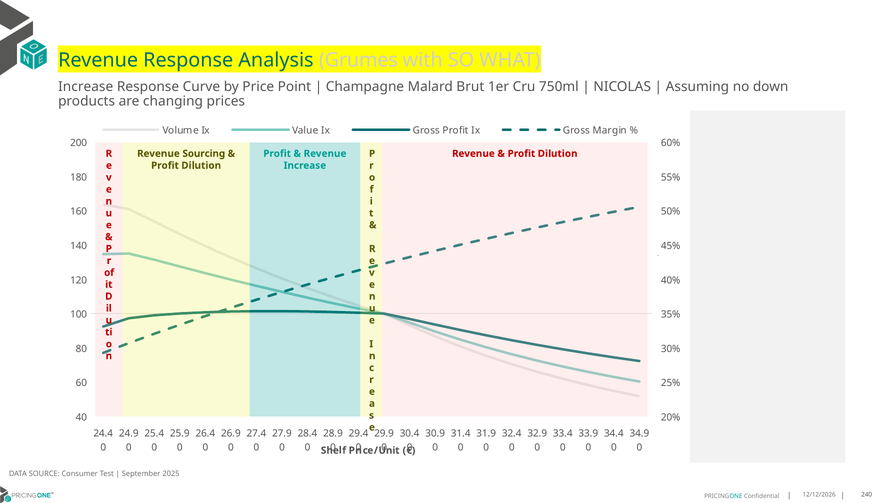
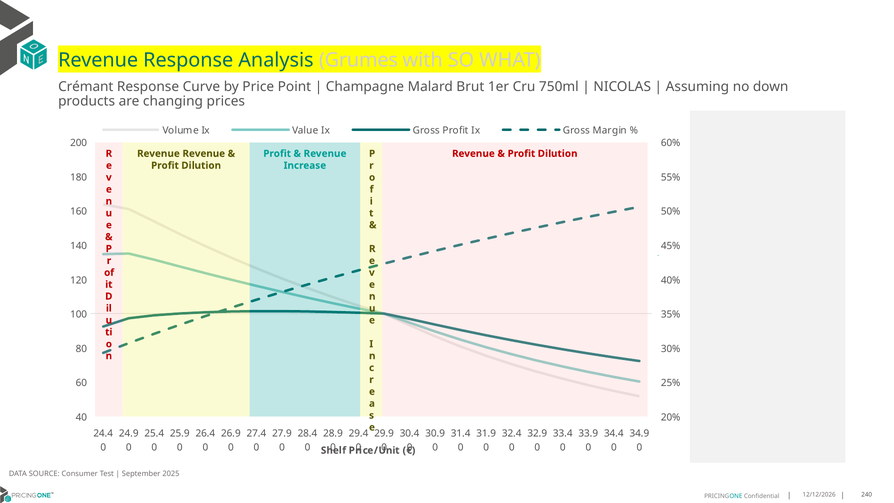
Increase at (86, 87): Increase -> Crémant
Revenue Sourcing: Sourcing -> Revenue
